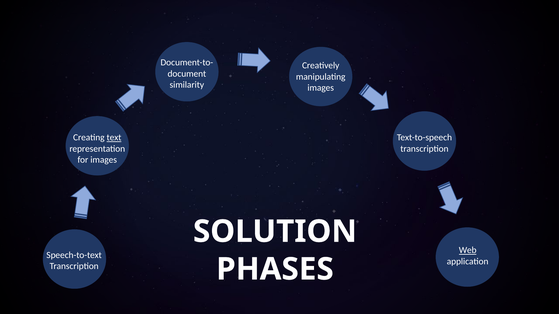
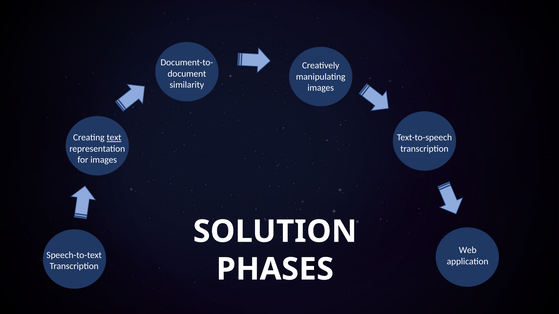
Web underline: present -> none
